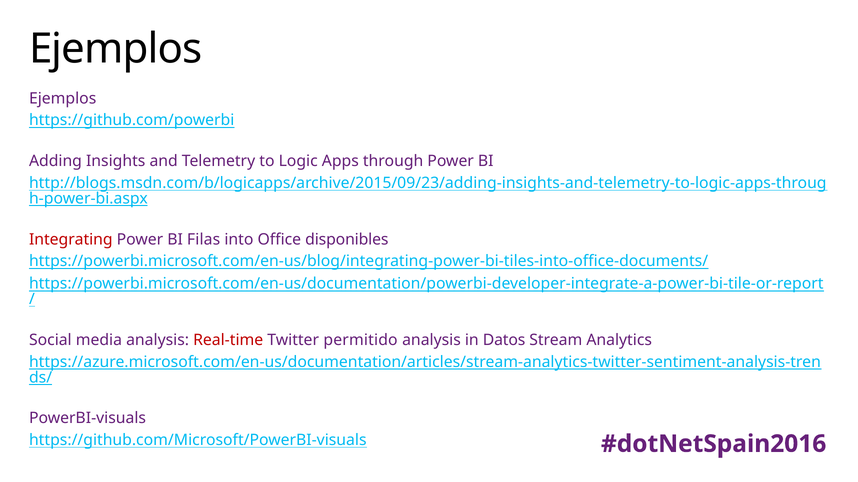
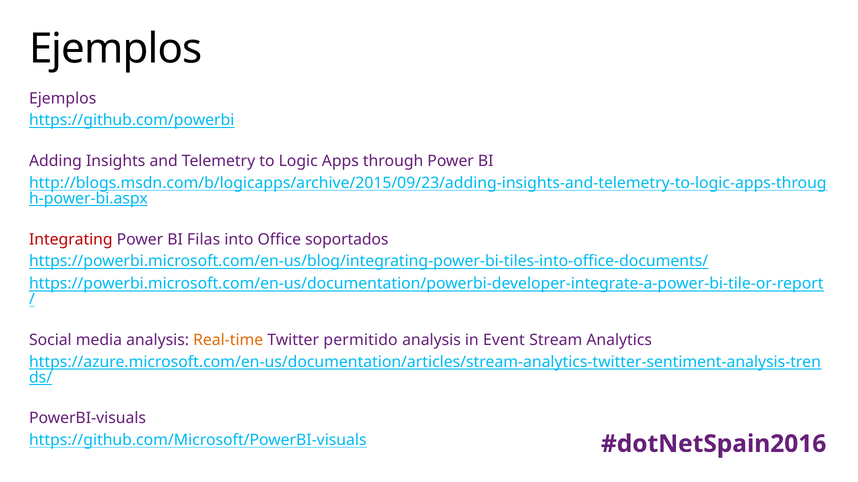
disponibles: disponibles -> soportados
Real-time colour: red -> orange
Datos: Datos -> Event
